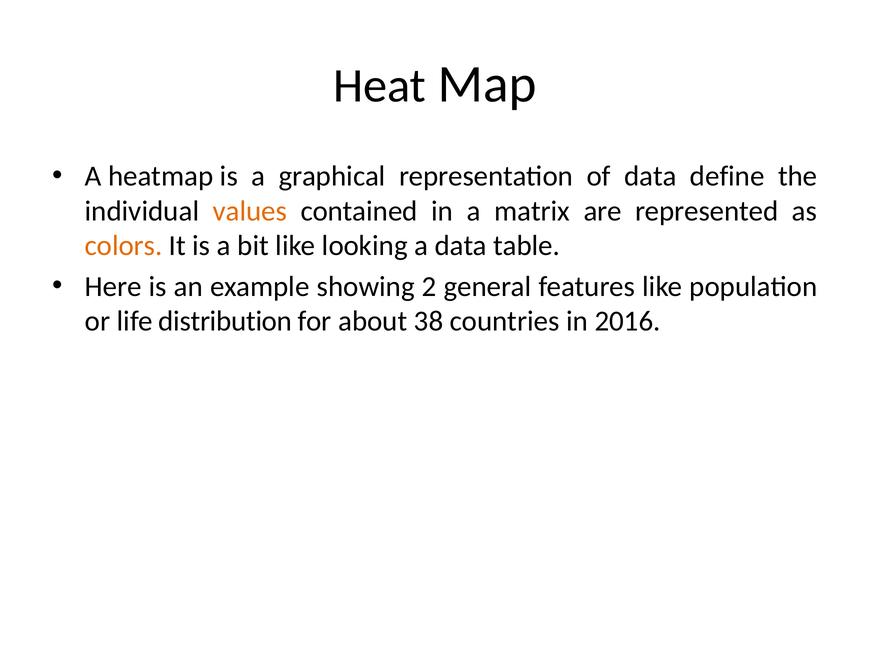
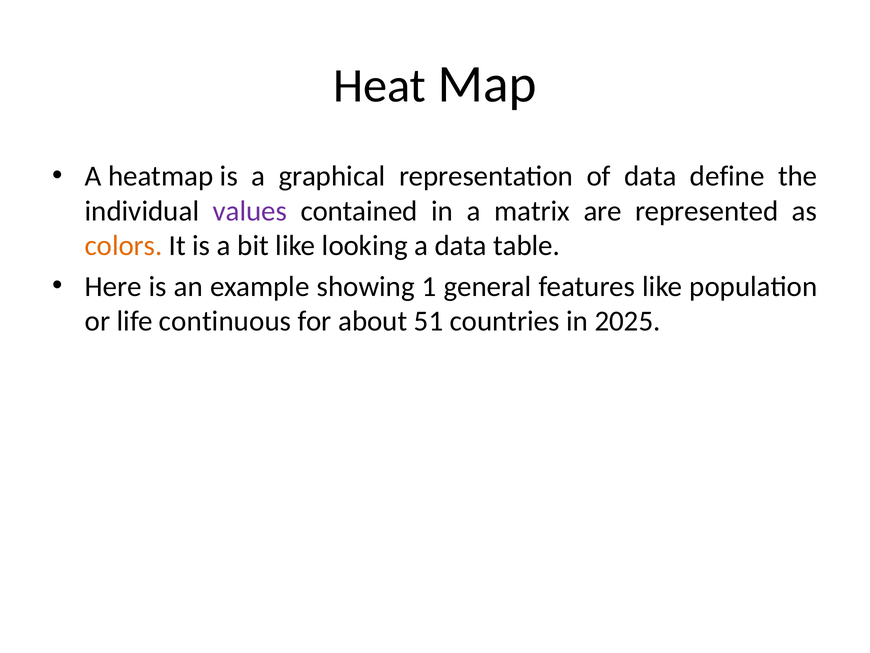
values colour: orange -> purple
2: 2 -> 1
distribution: distribution -> continuous
38: 38 -> 51
2016: 2016 -> 2025
